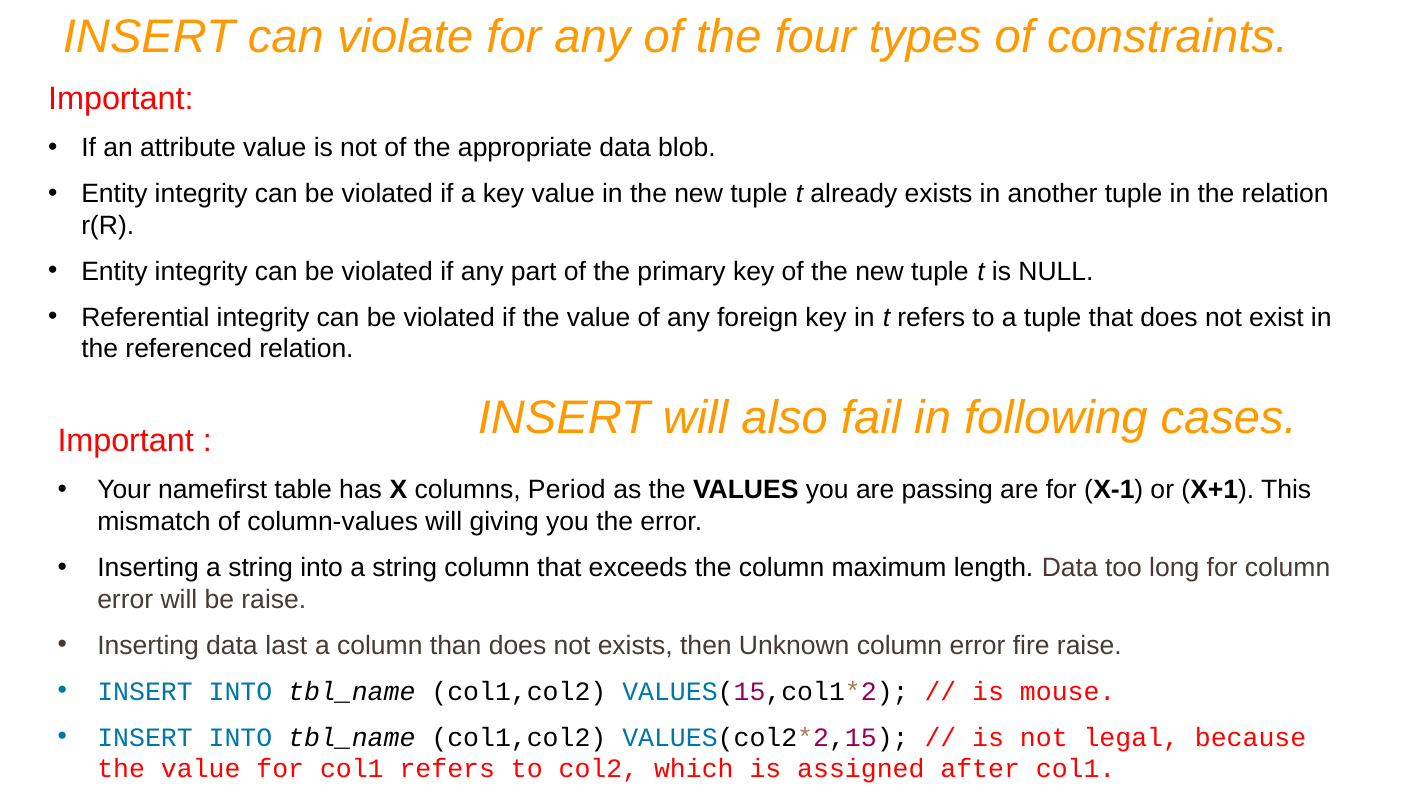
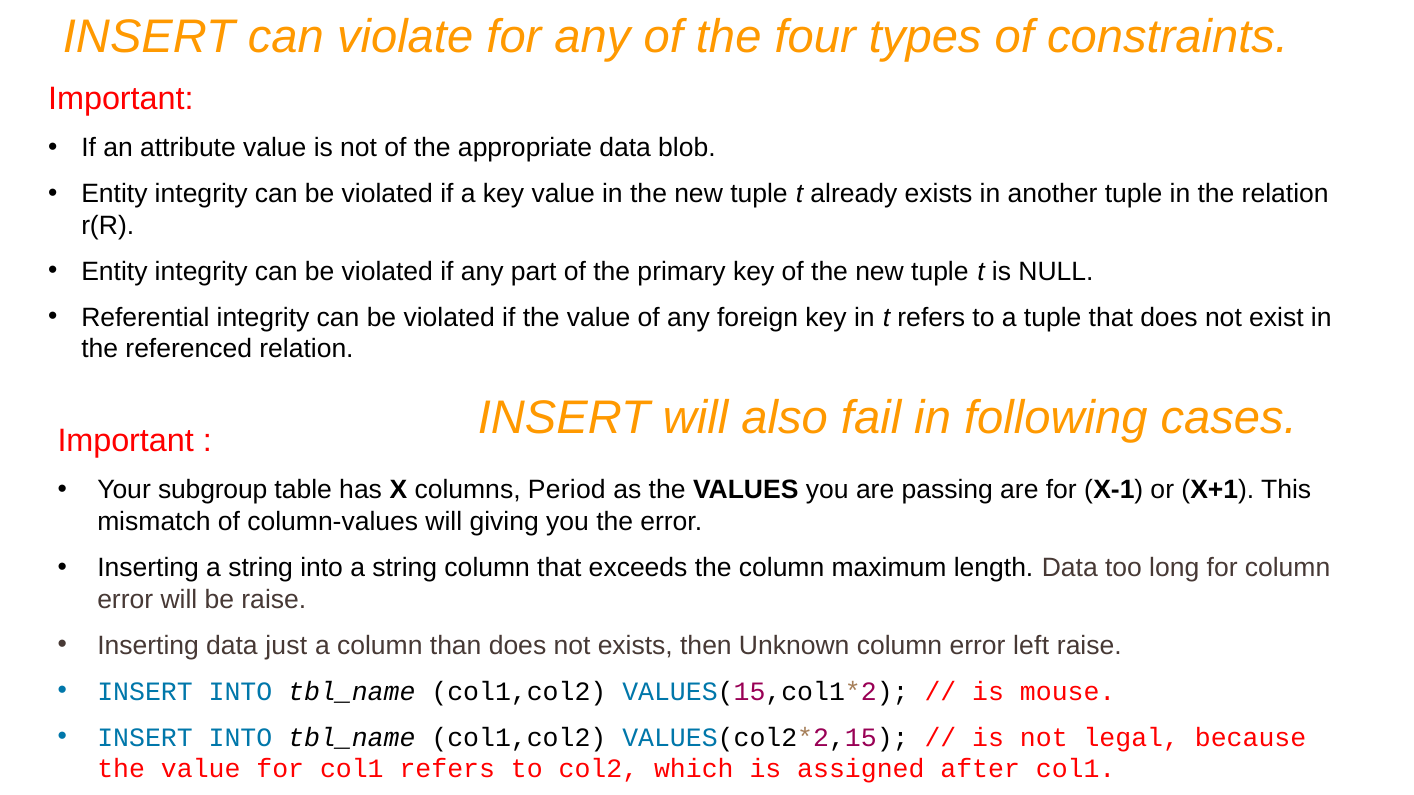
namefirst: namefirst -> subgroup
last: last -> just
fire: fire -> left
